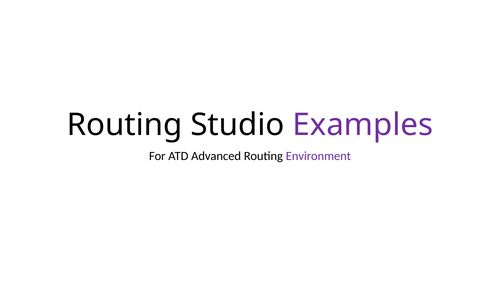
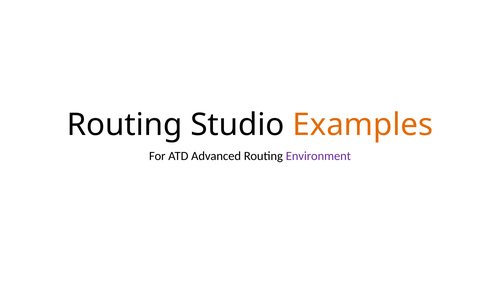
Examples colour: purple -> orange
